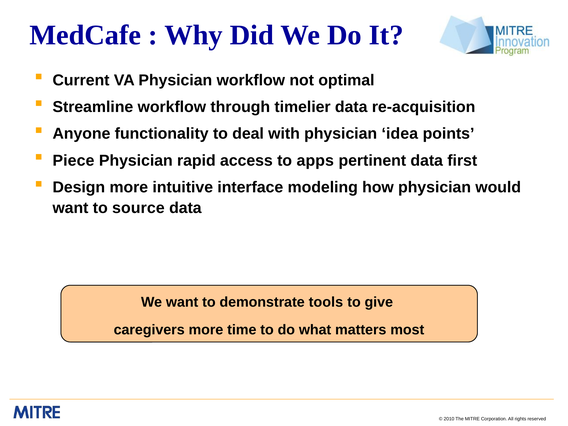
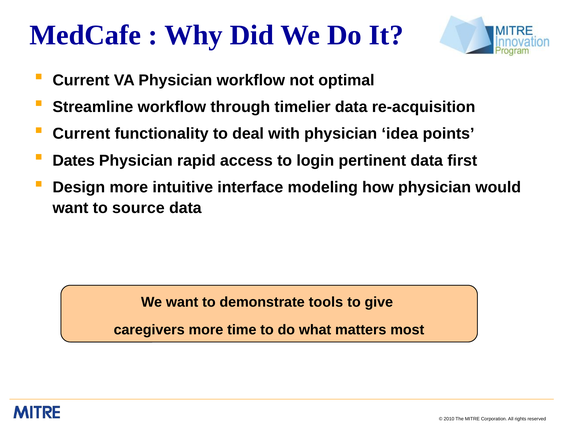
Anyone at (81, 134): Anyone -> Current
Piece: Piece -> Dates
apps: apps -> login
